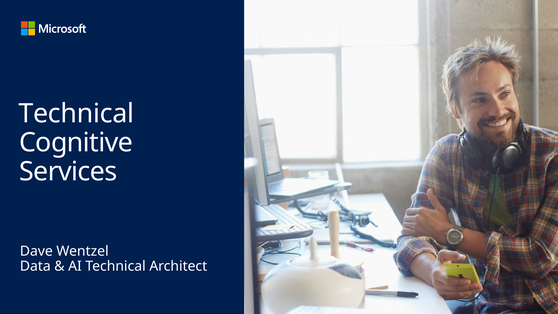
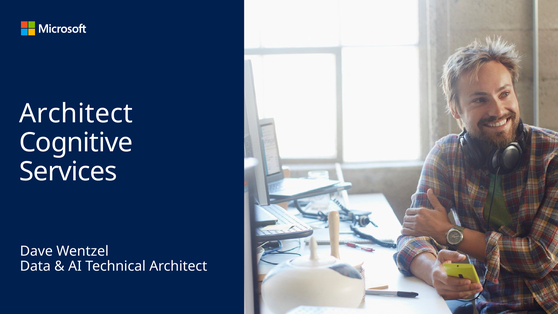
Technical at (76, 114): Technical -> Architect
